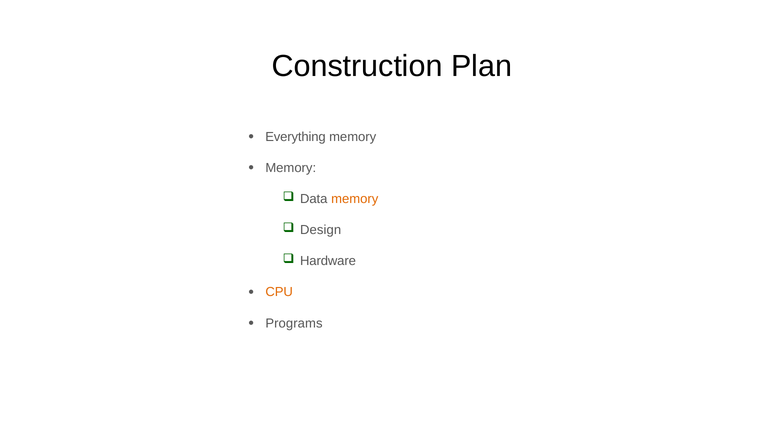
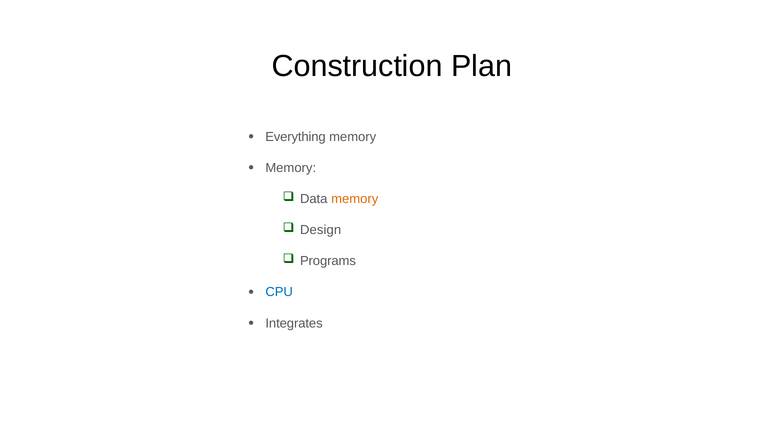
Hardware: Hardware -> Programs
CPU colour: orange -> blue
Programs: Programs -> Integrates
